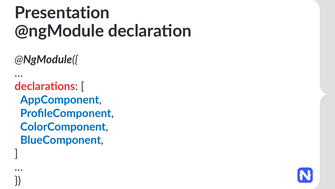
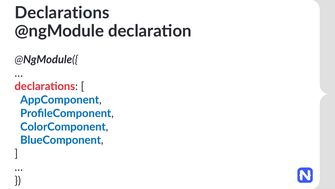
Presentation at (62, 13): Presentation -> Declarations
